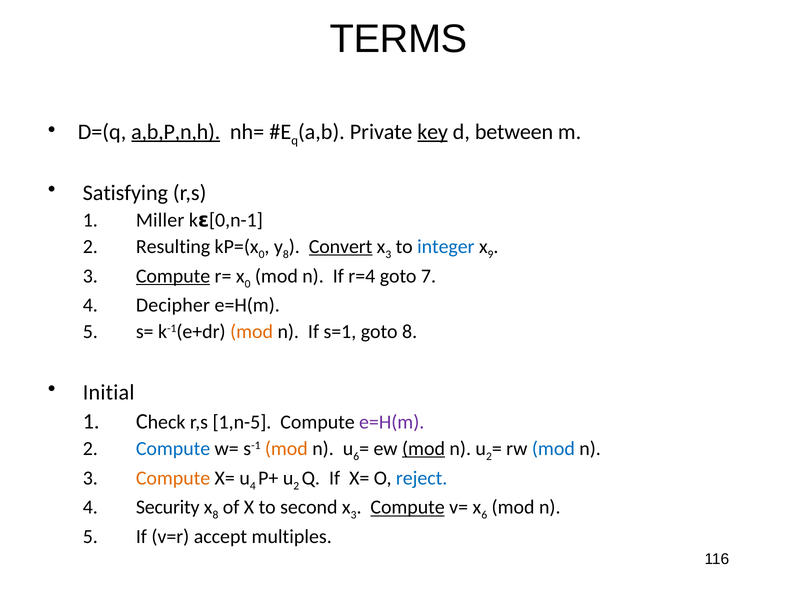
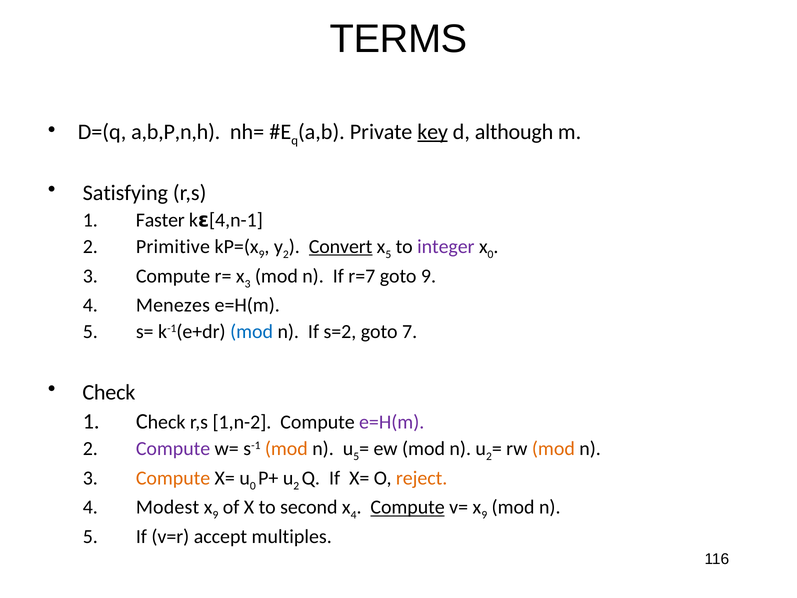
a,b,P,n,h underline: present -> none
between: between -> although
Miller: Miller -> Faster
0,n-1: 0,n-1 -> 4,n-1
Resulting: Resulting -> Primitive
0 at (262, 254): 0 -> 9
8 at (286, 254): 8 -> 2
3 at (388, 254): 3 -> 5
integer colour: blue -> purple
x 9: 9 -> 0
Compute at (173, 276) underline: present -> none
x 0: 0 -> 3
r=4: r=4 -> r=7
goto 7: 7 -> 9
Decipher: Decipher -> Menezes
mod at (252, 331) colour: orange -> blue
s=1: s=1 -> s=2
goto 8: 8 -> 7
Initial at (109, 392): Initial -> Check
1,n-5: 1,n-5 -> 1,n-2
Compute at (173, 448) colour: blue -> purple
6 at (356, 456): 6 -> 5
mod at (424, 448) underline: present -> none
mod at (553, 448) colour: blue -> orange
4 at (253, 485): 4 -> 0
reject colour: blue -> orange
Security: Security -> Modest
8 at (215, 515): 8 -> 9
3 at (354, 515): 3 -> 4
v= x 6: 6 -> 9
